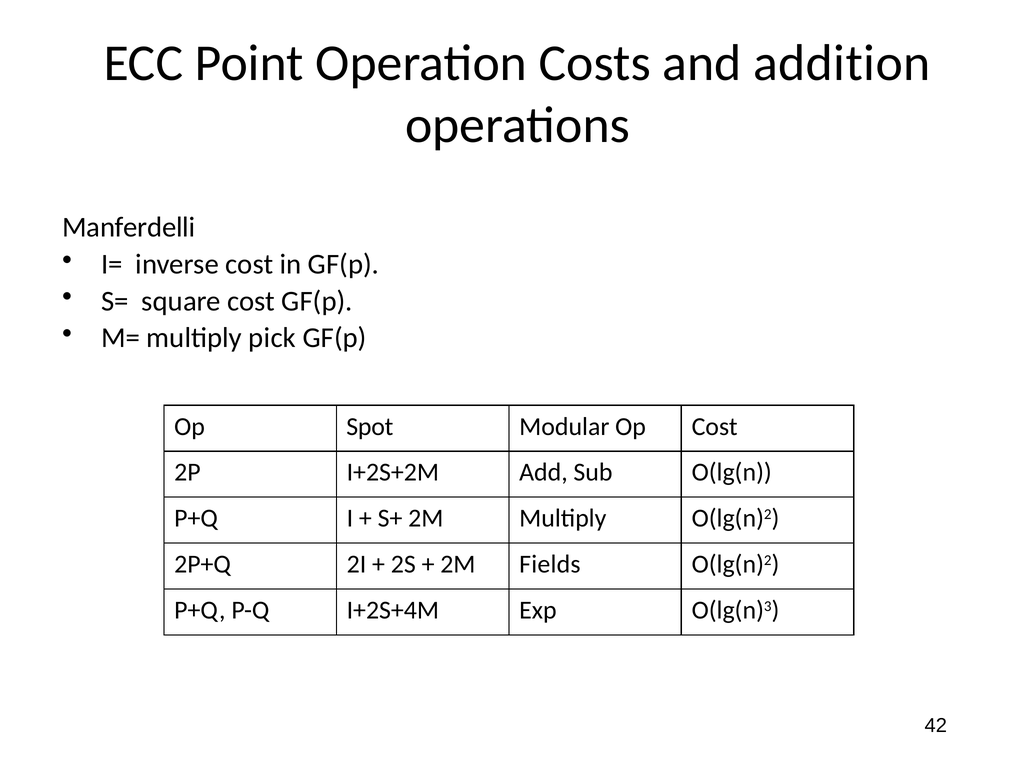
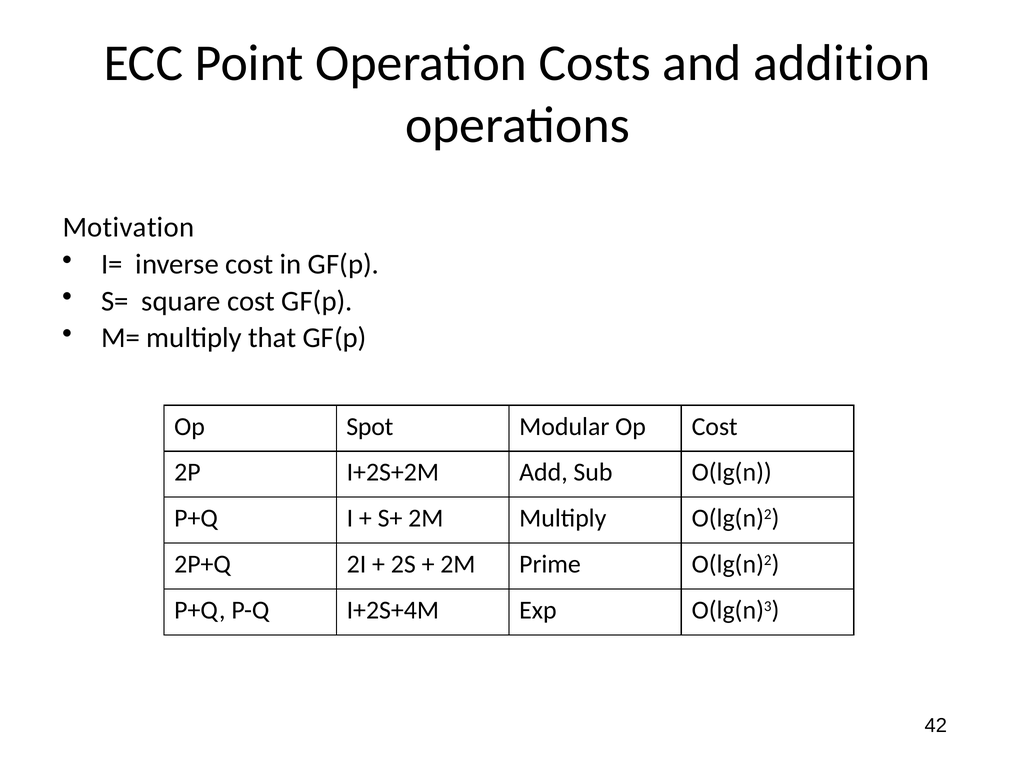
Manferdelli: Manferdelli -> Motivation
pick: pick -> that
Fields: Fields -> Prime
